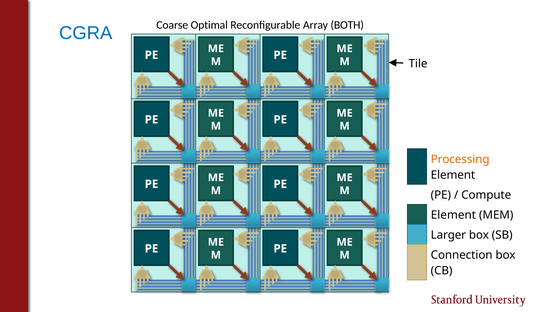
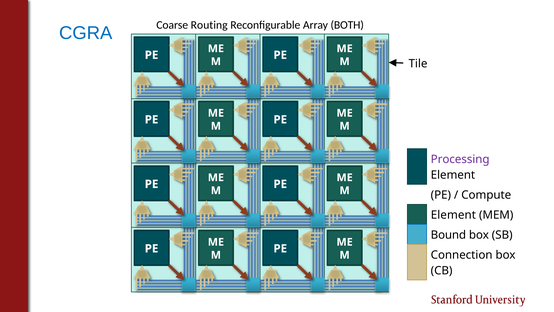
Optimal: Optimal -> Routing
Processing colour: orange -> purple
Larger: Larger -> Bound
